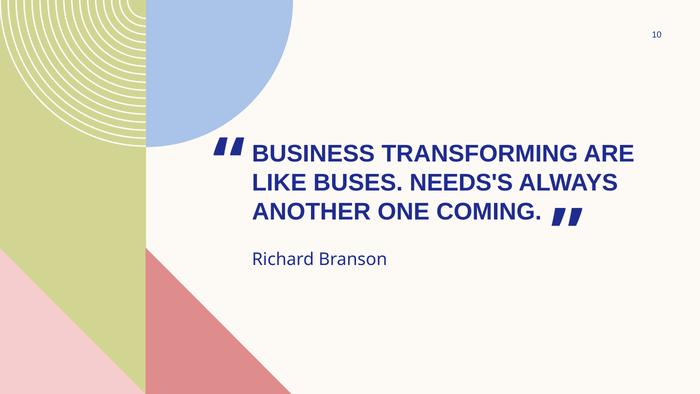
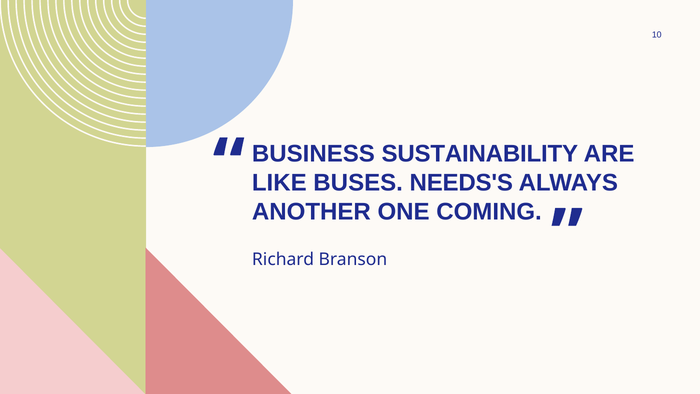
TRANSFORMING: TRANSFORMING -> SUSTAINABILITY
